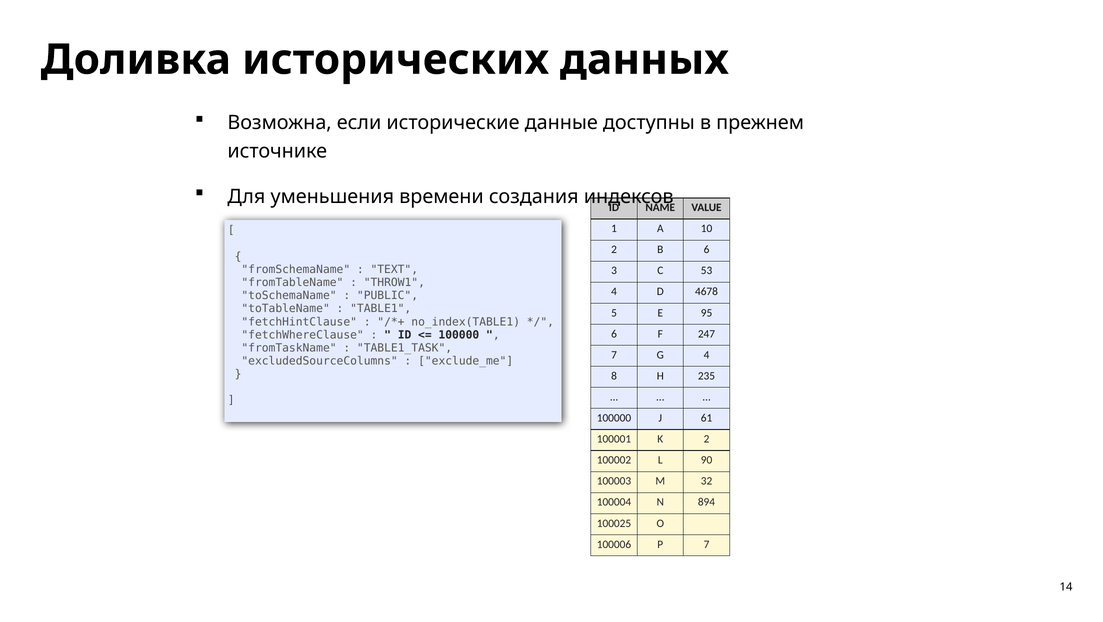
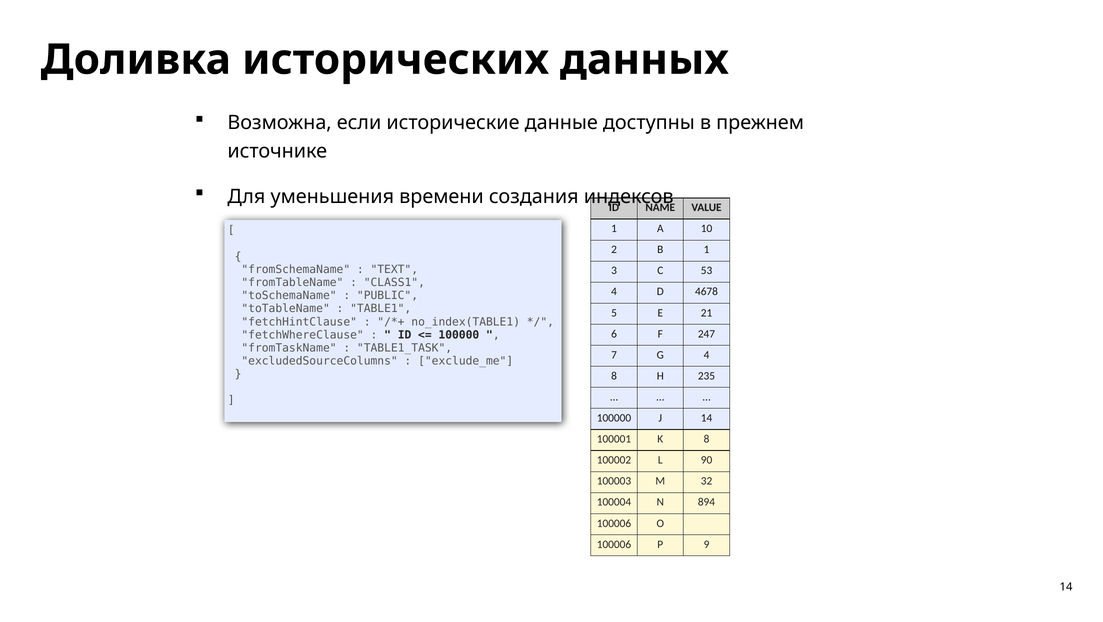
B 6: 6 -> 1
THROW1: THROW1 -> CLASS1
95: 95 -> 21
J 61: 61 -> 14
K 2: 2 -> 8
100025 at (614, 523): 100025 -> 100006
P 7: 7 -> 9
